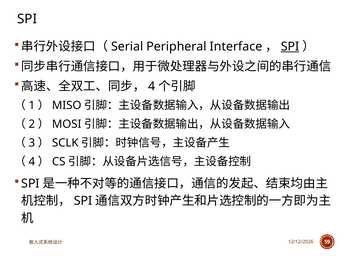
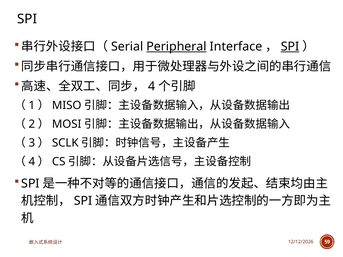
Peripheral underline: none -> present
